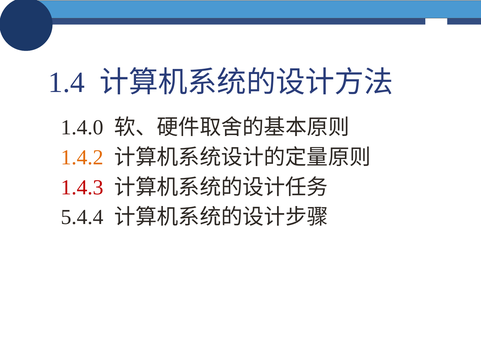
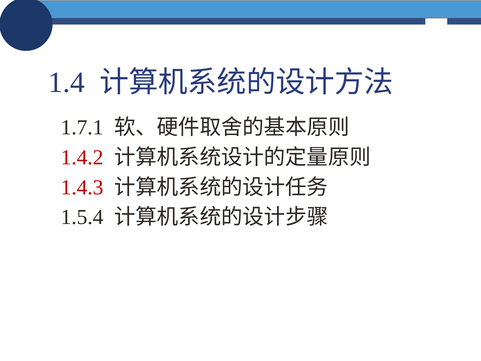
1.4.0: 1.4.0 -> 1.7.1
1.4.2 colour: orange -> red
5.4.4: 5.4.4 -> 1.5.4
